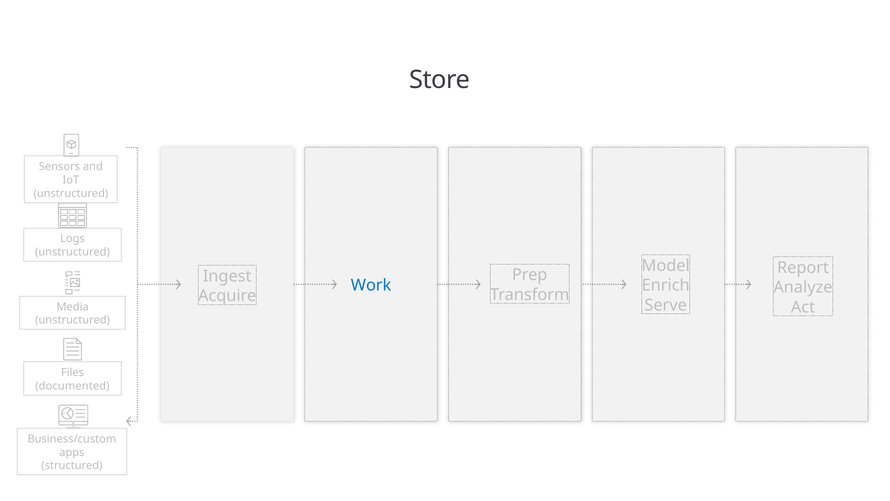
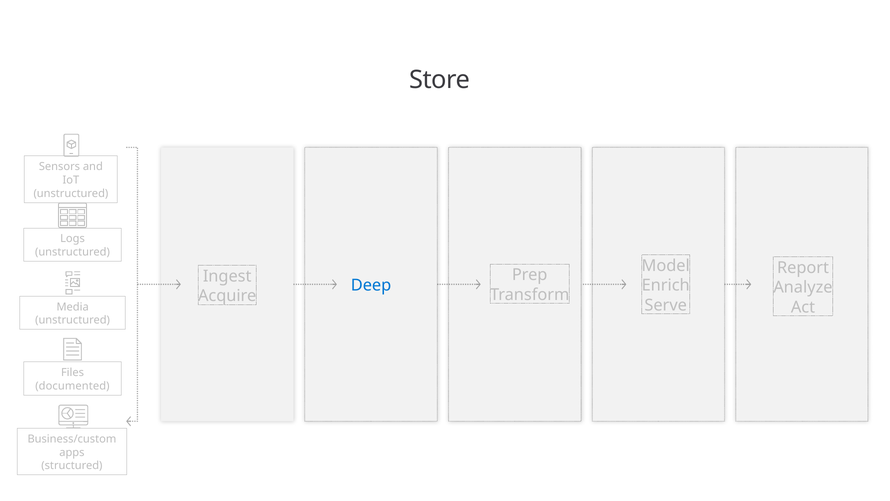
Work: Work -> Deep
